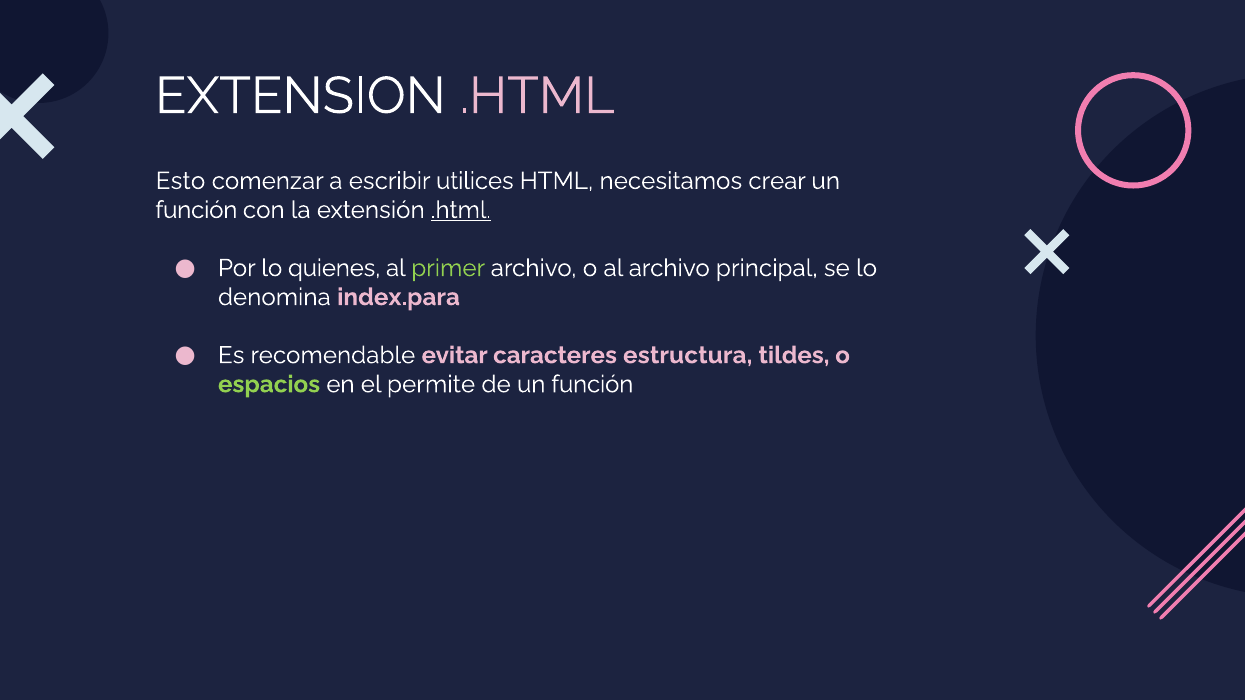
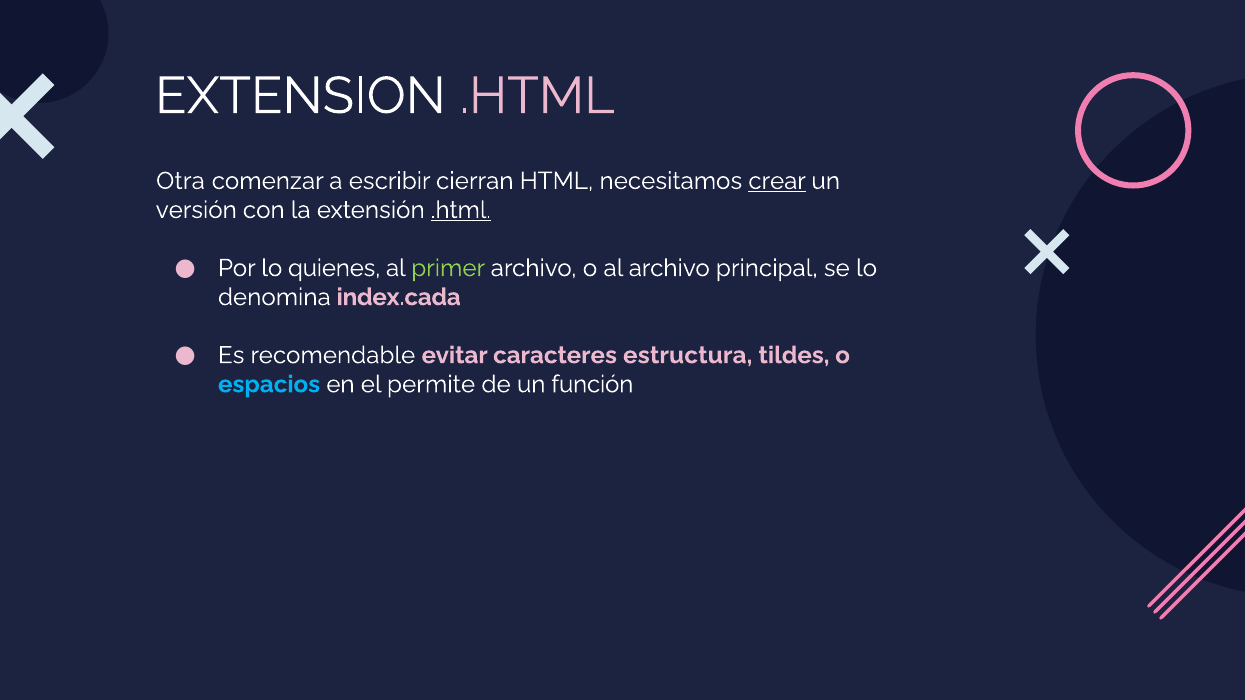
Esto: Esto -> Otra
utilices: utilices -> cierran
crear underline: none -> present
función at (196, 210): función -> versión
index.para: index.para -> index.cada
espacios colour: light green -> light blue
